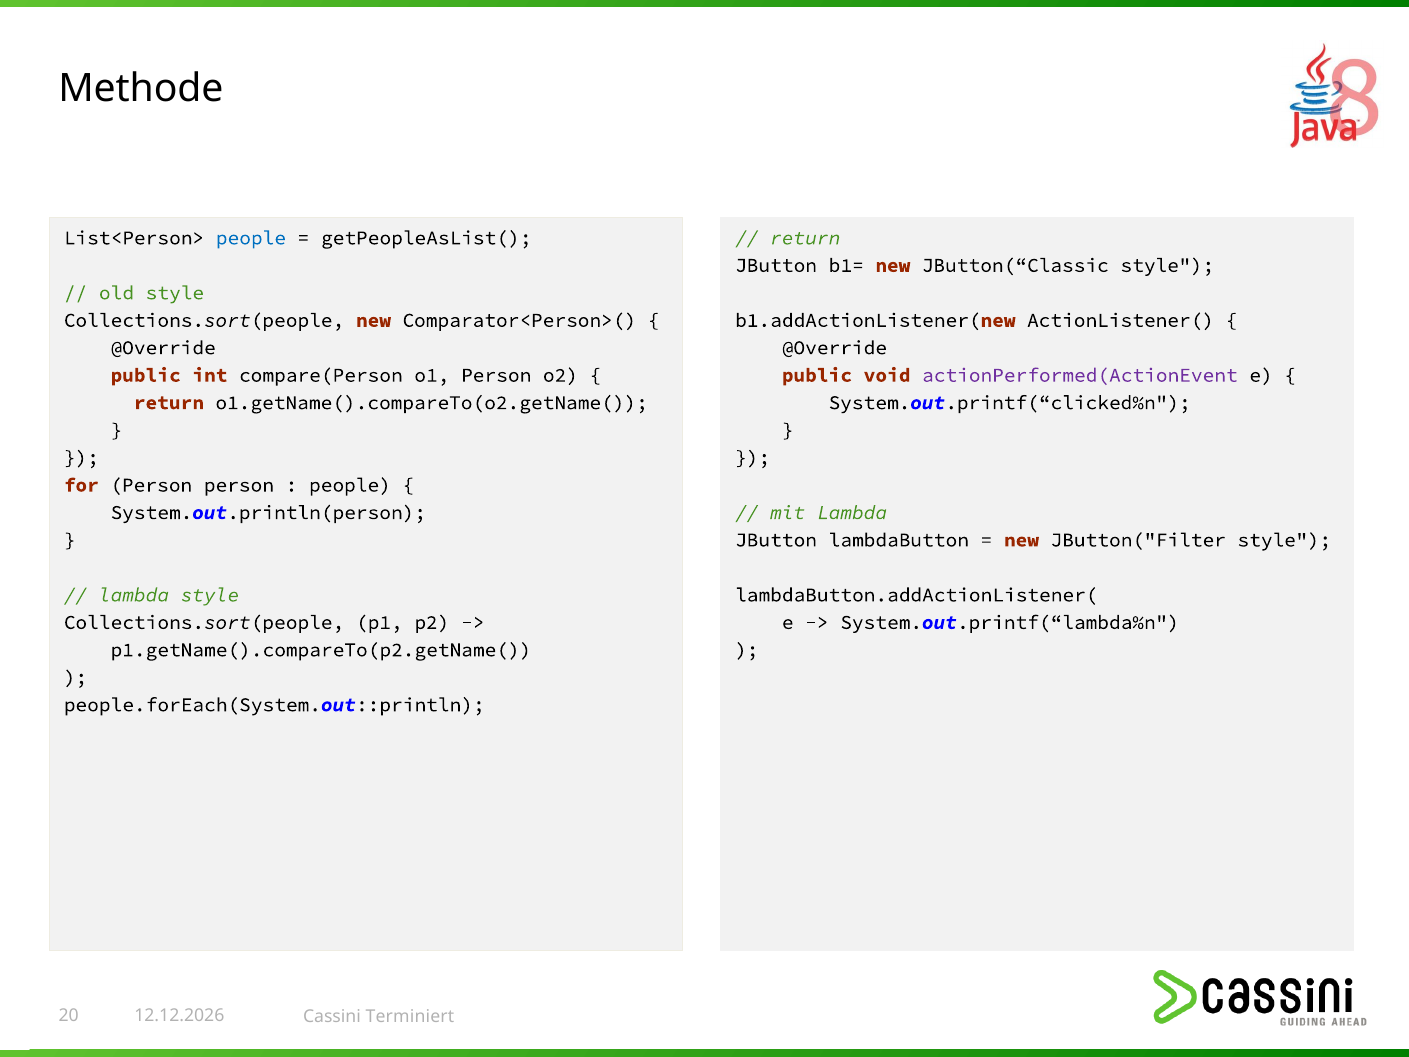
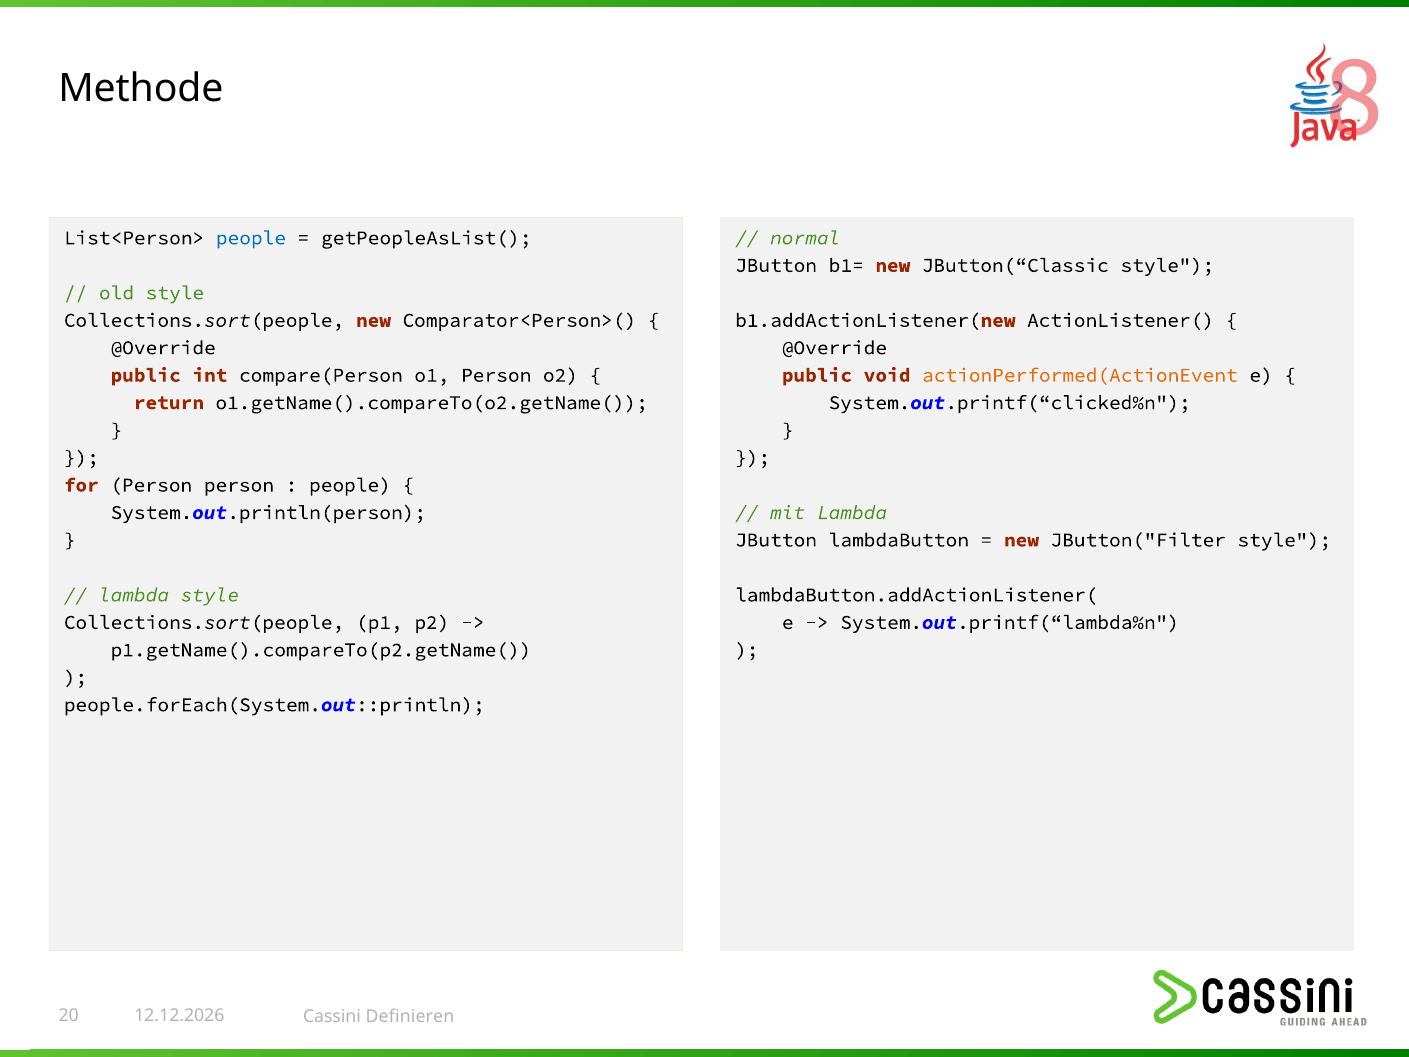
return at (805, 238): return -> normal
actionPerformed(ActionEvent colour: purple -> orange
Terminiert: Terminiert -> Definieren
